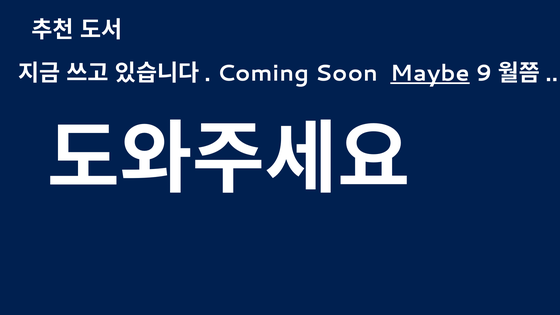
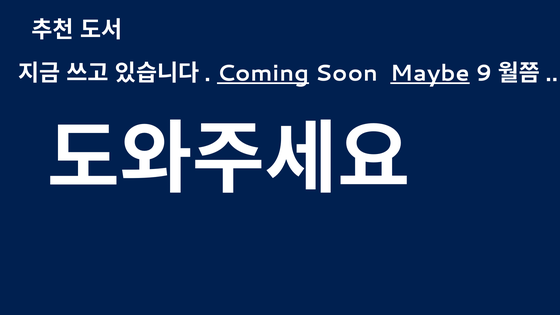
Coming underline: none -> present
